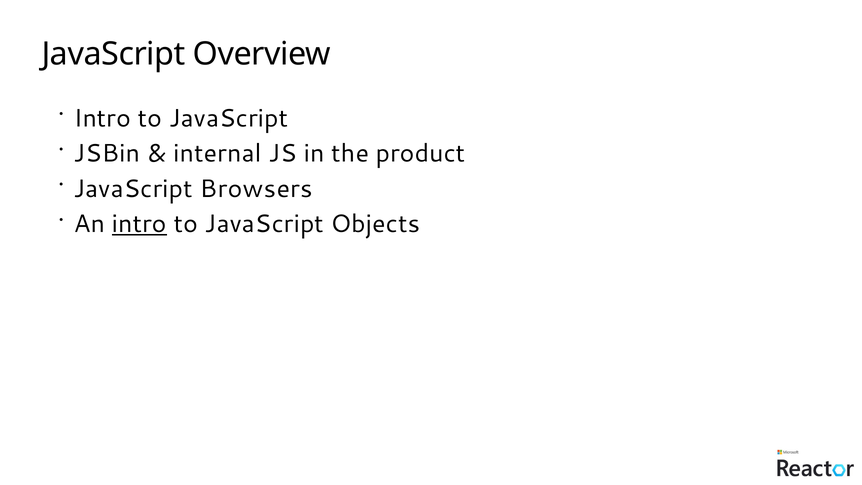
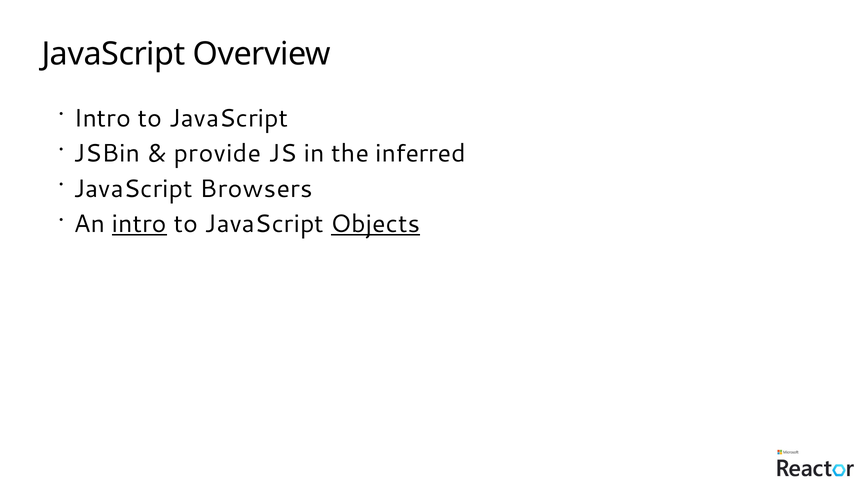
internal: internal -> provide
product: product -> inferred
Objects underline: none -> present
